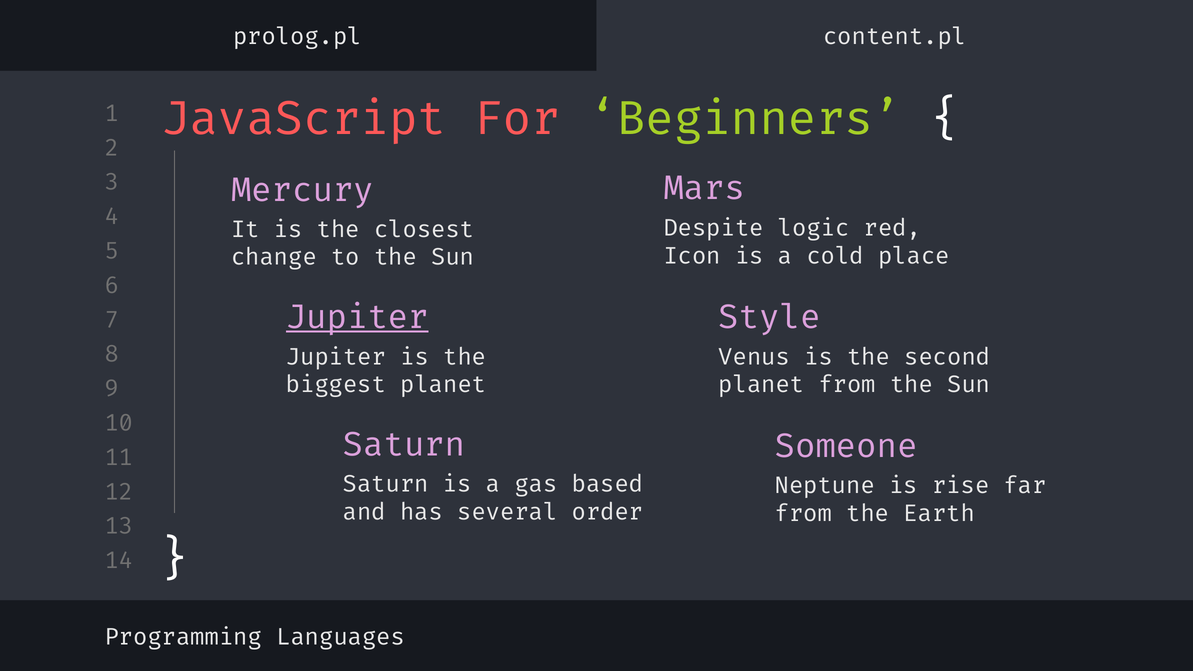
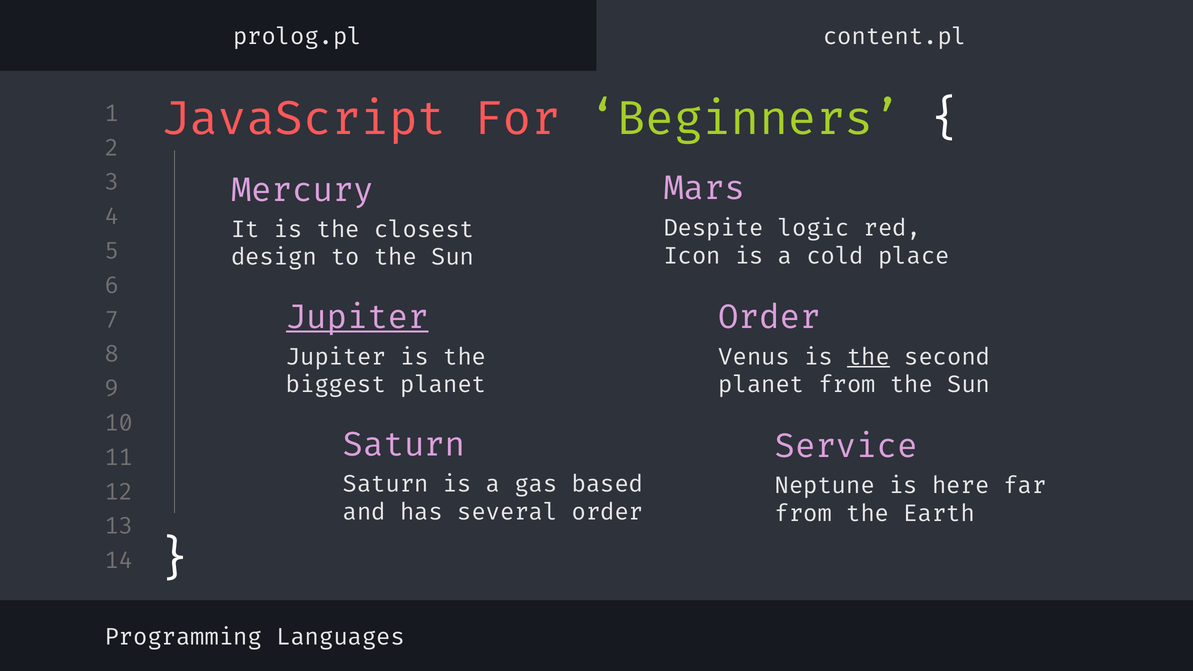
change: change -> design
Style at (769, 317): Style -> Order
the at (869, 357) underline: none -> present
Someone: Someone -> Service
rise: rise -> here
